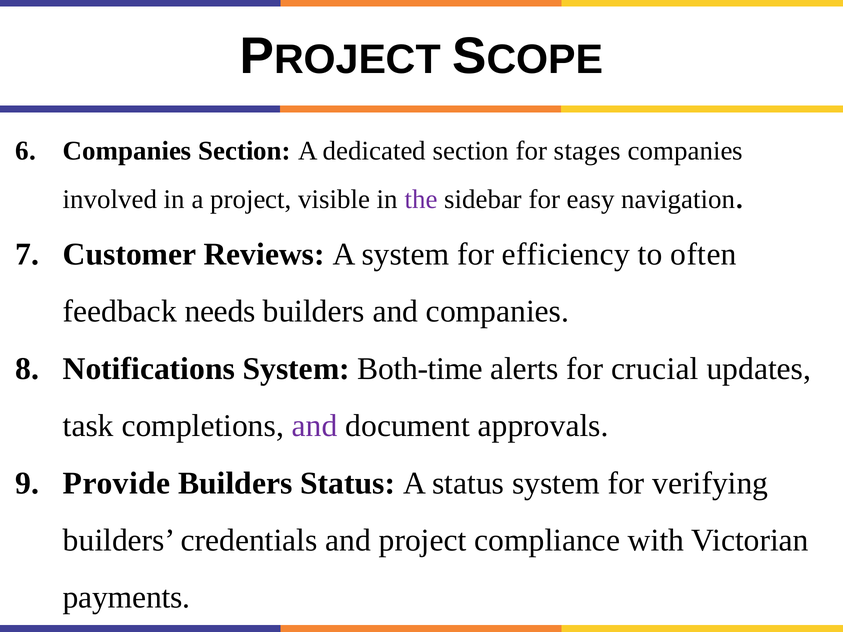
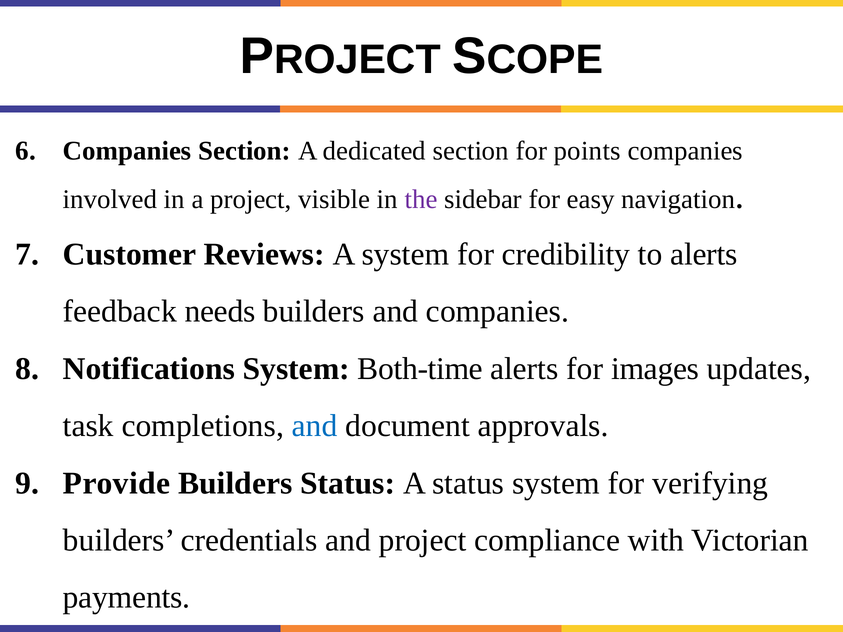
stages: stages -> points
efficiency: efficiency -> credibility
to often: often -> alerts
crucial: crucial -> images
and at (315, 426) colour: purple -> blue
